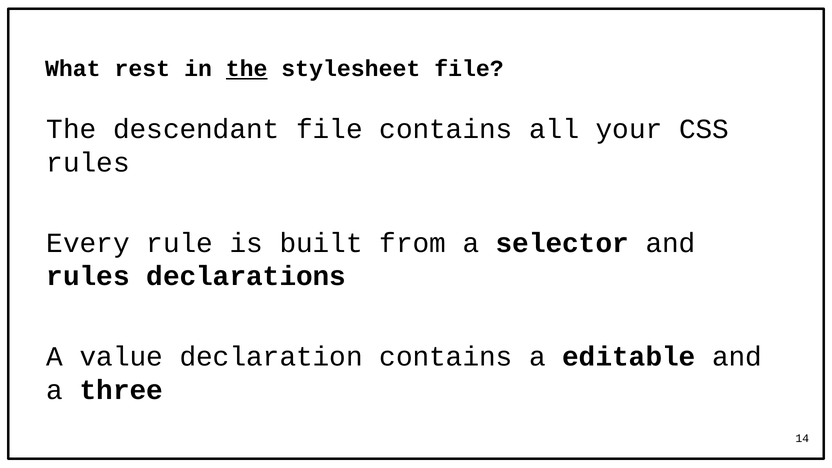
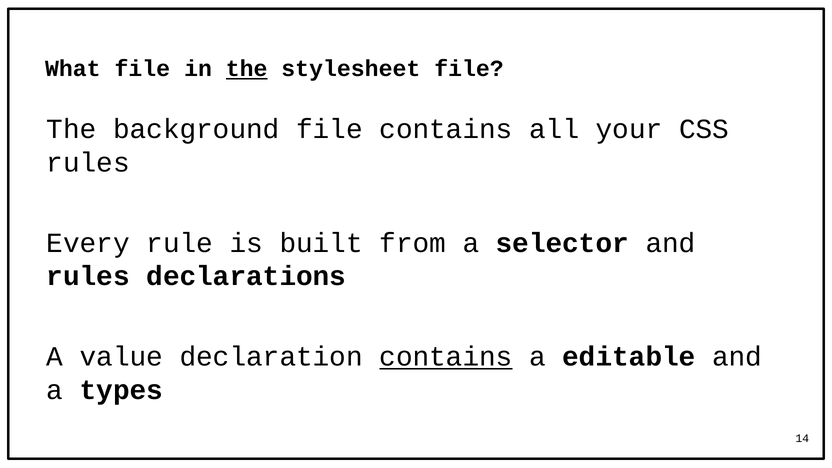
What rest: rest -> file
descendant: descendant -> background
contains at (446, 357) underline: none -> present
three: three -> types
